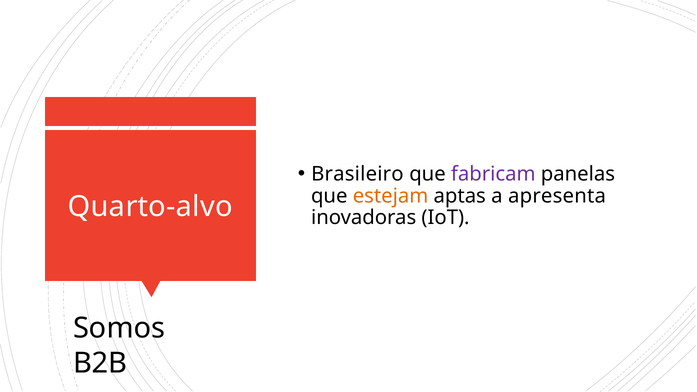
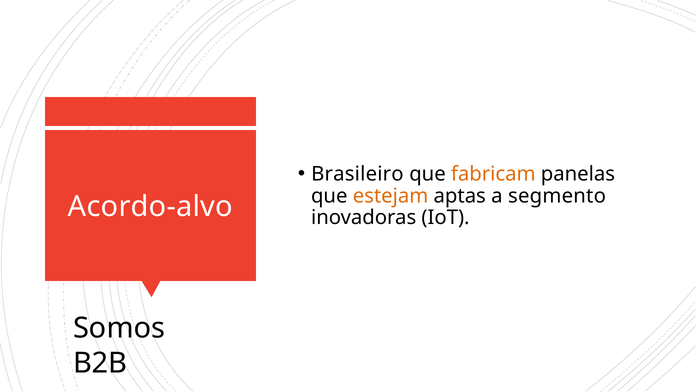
fabricam colour: purple -> orange
apresenta: apresenta -> segmento
Quarto-alvo: Quarto-alvo -> Acordo-alvo
